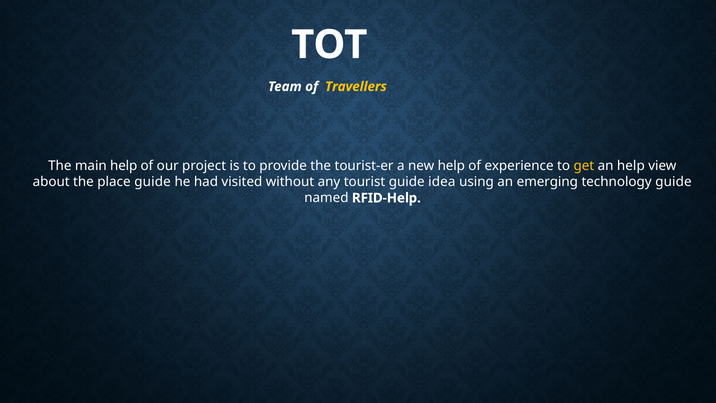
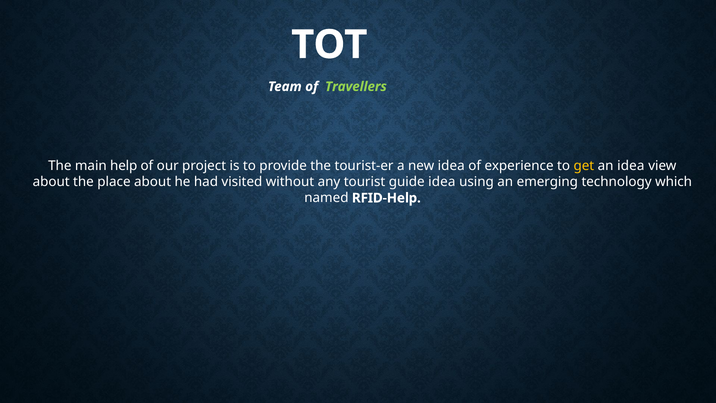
Travellers colour: yellow -> light green
new help: help -> idea
an help: help -> idea
place guide: guide -> about
technology guide: guide -> which
